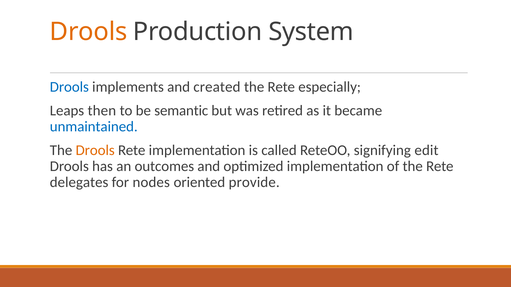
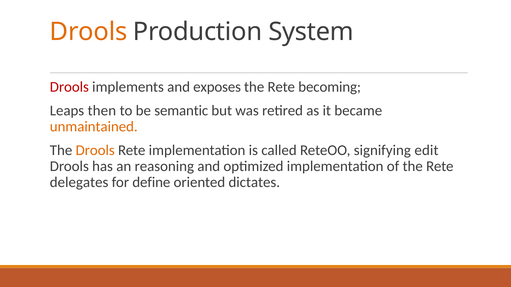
Drools at (69, 87) colour: blue -> red
created: created -> exposes
especially: especially -> becoming
unmaintained colour: blue -> orange
outcomes: outcomes -> reasoning
nodes: nodes -> define
provide: provide -> dictates
